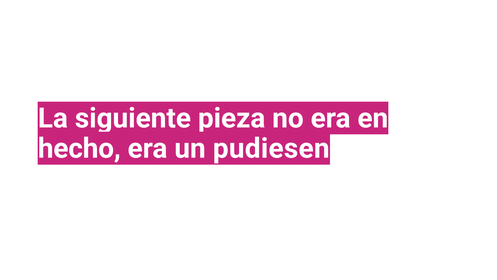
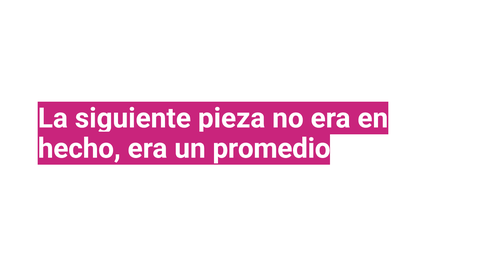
pudiesen: pudiesen -> promedio
